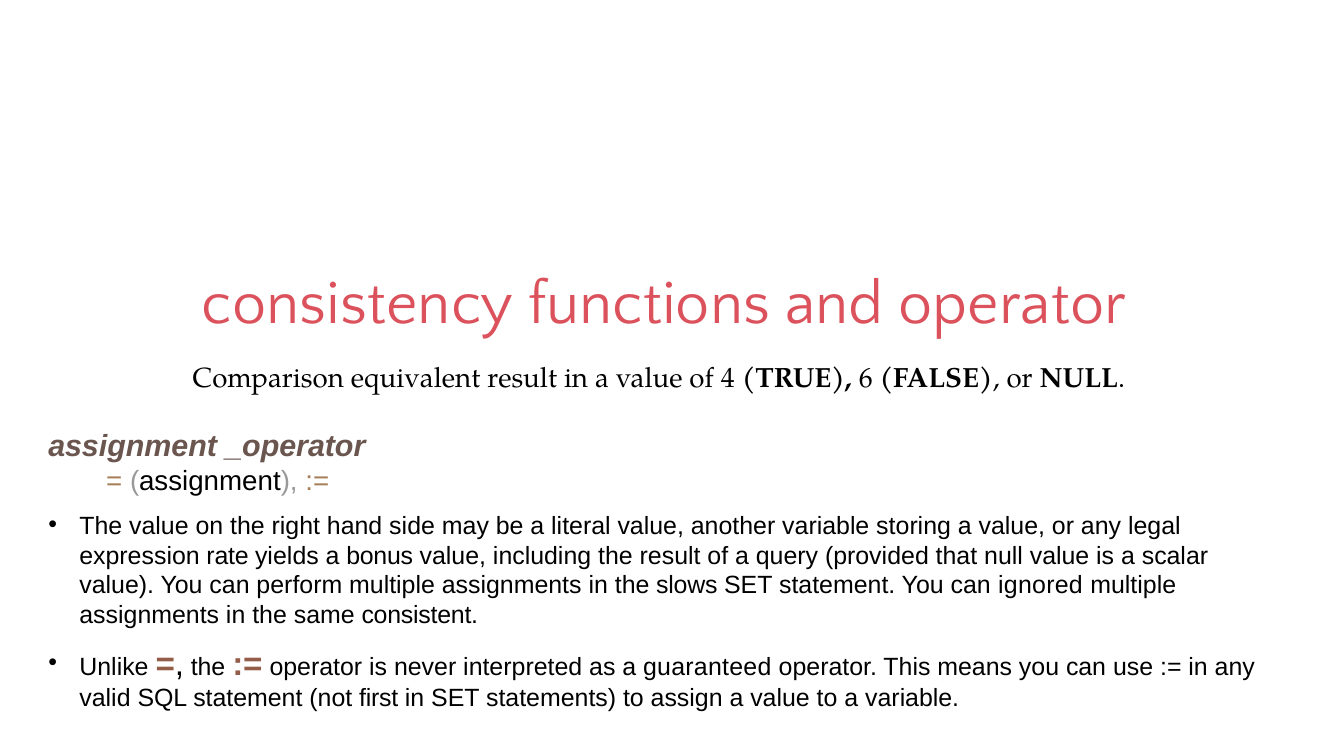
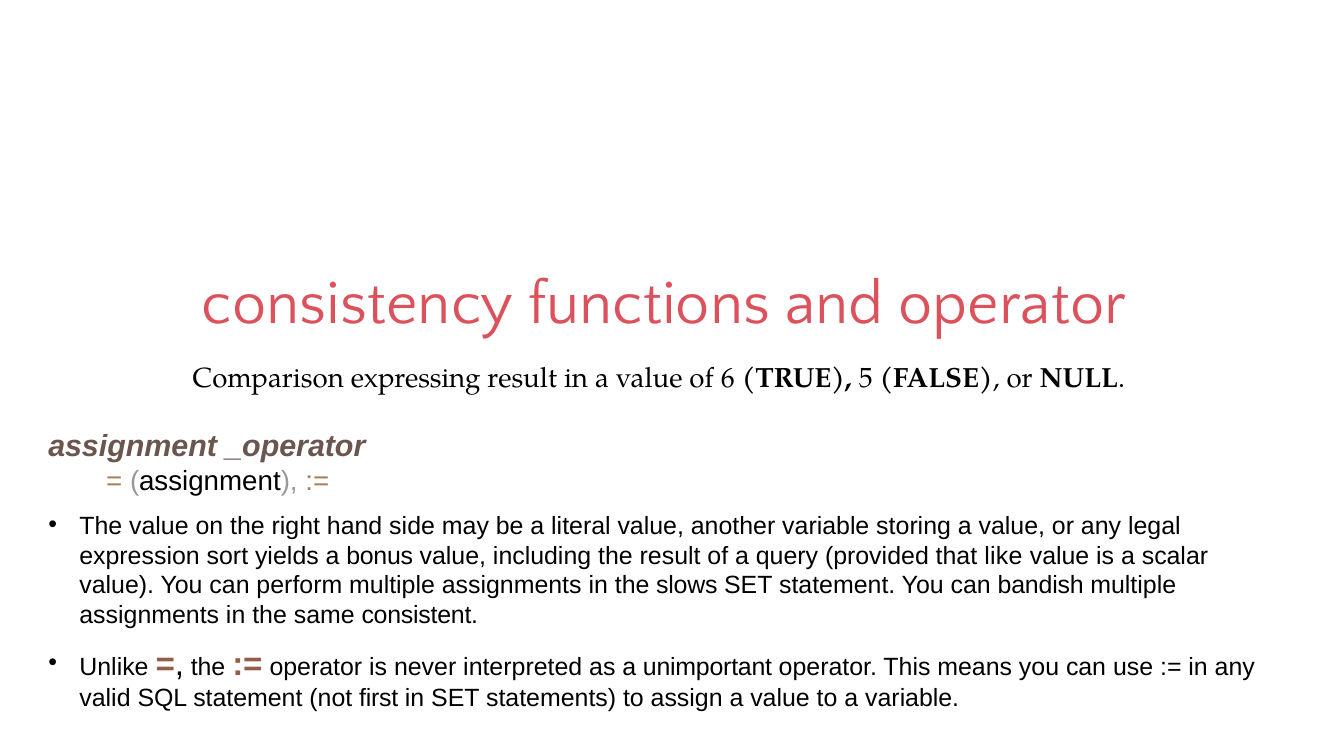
equivalent: equivalent -> expressing
4: 4 -> 6
6: 6 -> 5
rate: rate -> sort
that null: null -> like
ignored: ignored -> bandish
guaranteed: guaranteed -> unimportant
